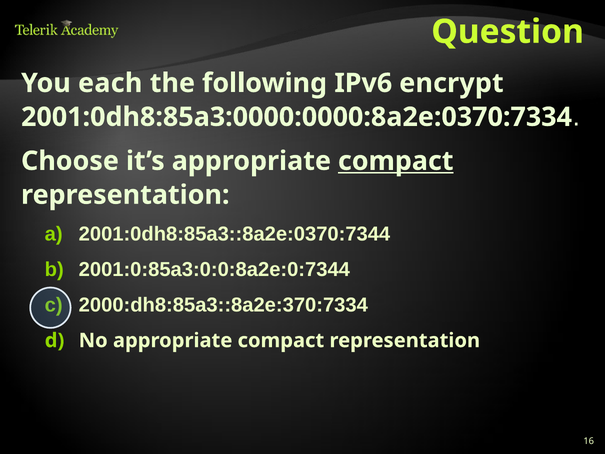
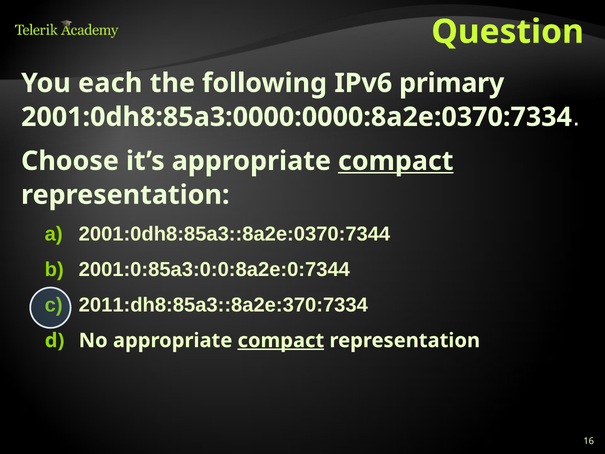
encrypt: encrypt -> primary
2000:dh8:85a3::8a2e:370:7334: 2000:dh8:85a3::8a2e:370:7334 -> 2011:dh8:85a3::8a2e:370:7334
compact at (281, 340) underline: none -> present
